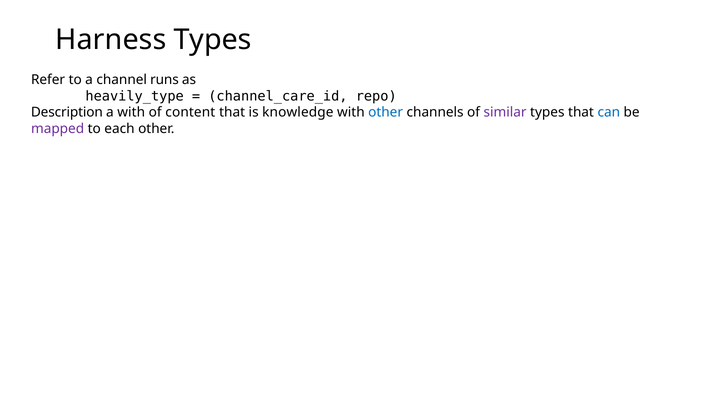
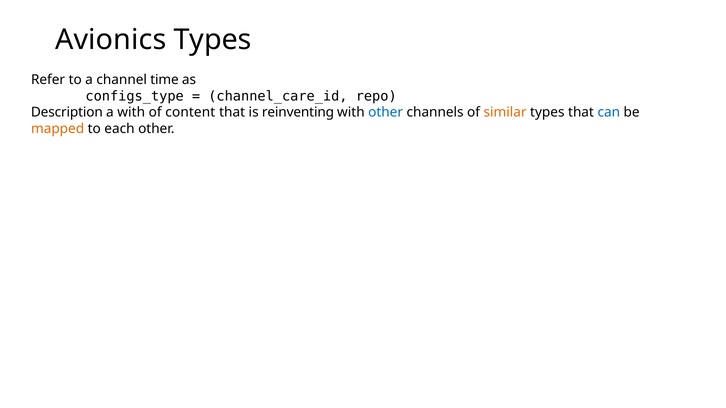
Harness: Harness -> Avionics
runs: runs -> time
heavily_type: heavily_type -> configs_type
knowledge: knowledge -> reinventing
similar colour: purple -> orange
mapped colour: purple -> orange
